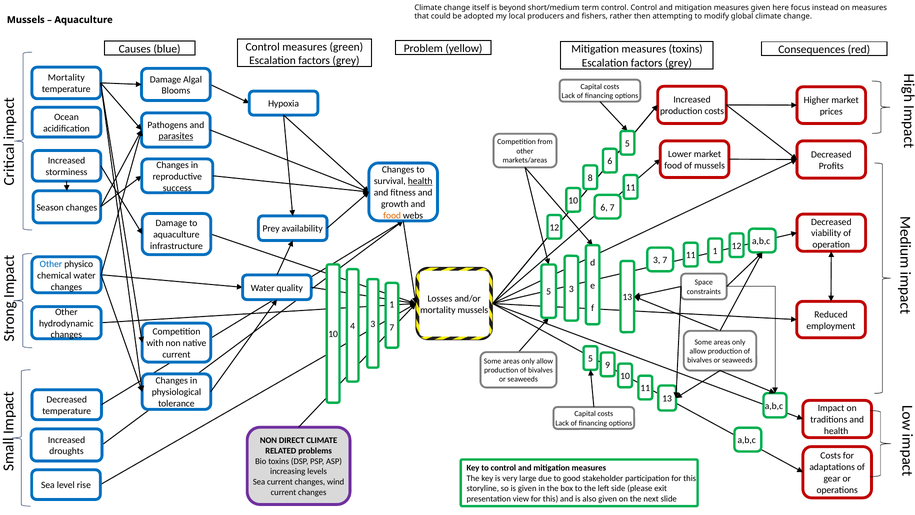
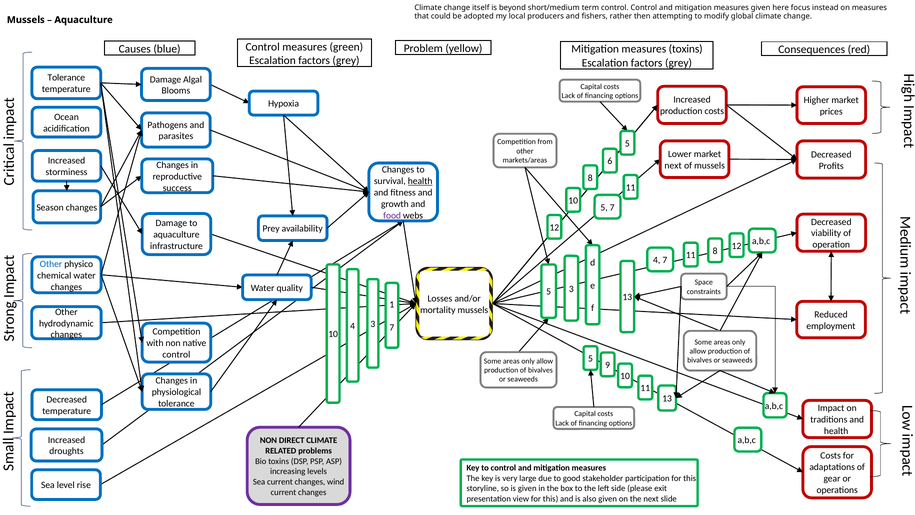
Mortality at (66, 78): Mortality -> Tolerance
parasites underline: present -> none
food at (673, 165): food -> next
6 at (604, 207): 6 -> 5
food at (392, 215) colour: orange -> purple
11 1: 1 -> 8
3 at (657, 260): 3 -> 4
current at (176, 355): current -> control
